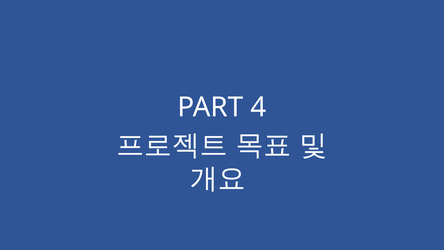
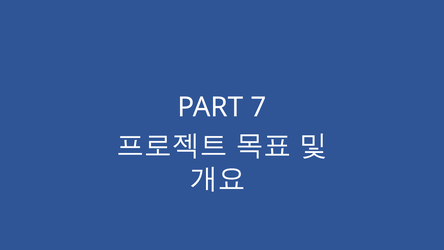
4: 4 -> 7
